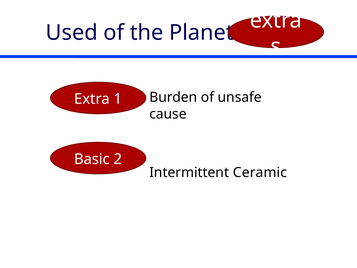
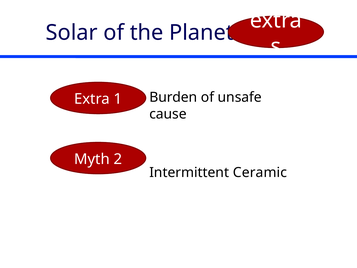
Used: Used -> Solar
Basic: Basic -> Myth
